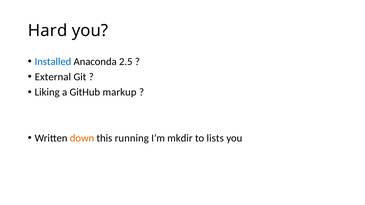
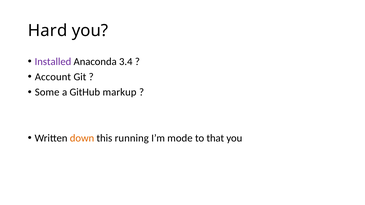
Installed colour: blue -> purple
2.5: 2.5 -> 3.4
External: External -> Account
Liking: Liking -> Some
mkdir: mkdir -> mode
lists: lists -> that
